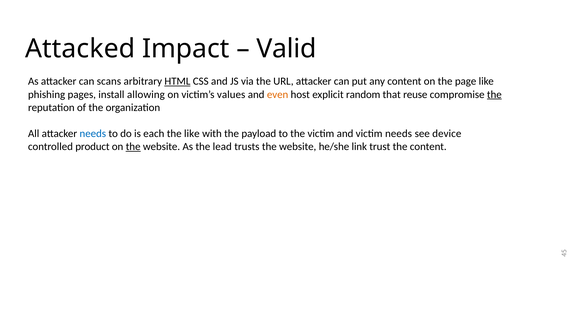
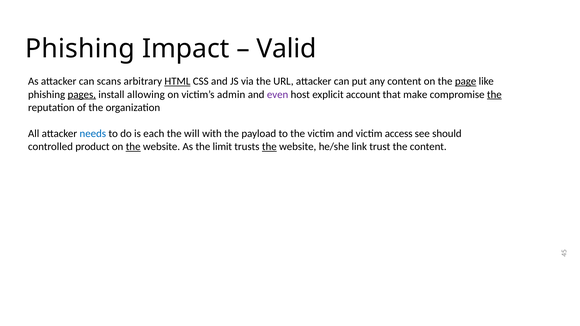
Attacked at (80, 49): Attacked -> Phishing
page underline: none -> present
pages underline: none -> present
values: values -> admin
even colour: orange -> purple
random: random -> account
reuse: reuse -> make
the like: like -> will
victim needs: needs -> access
device: device -> should
lead: lead -> limit
the at (269, 147) underline: none -> present
